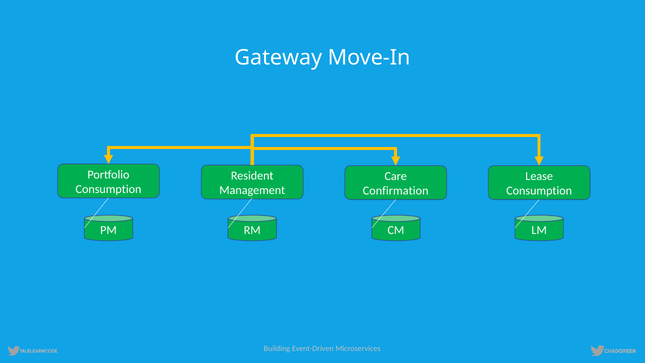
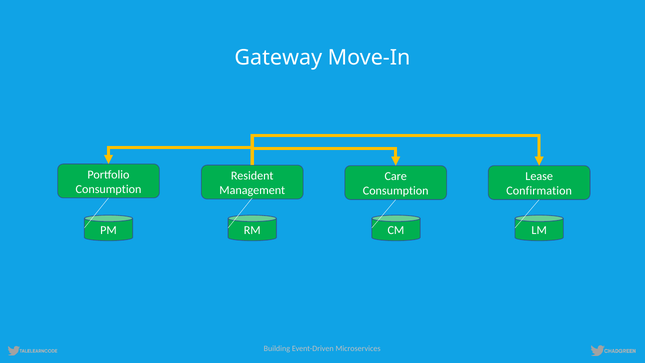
Confirmation at (396, 191): Confirmation -> Consumption
Consumption at (539, 191): Consumption -> Confirmation
